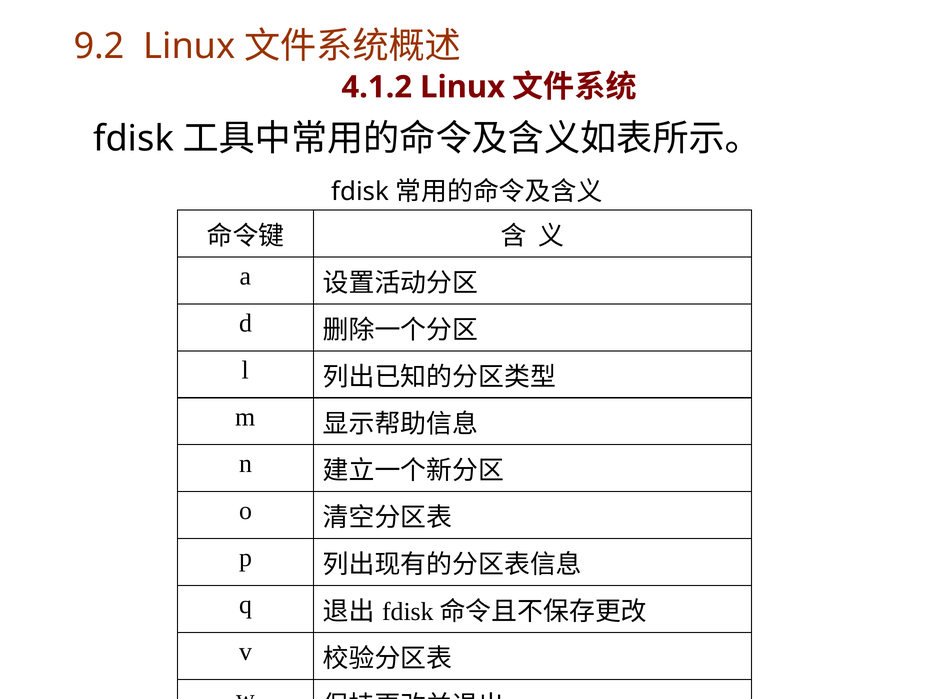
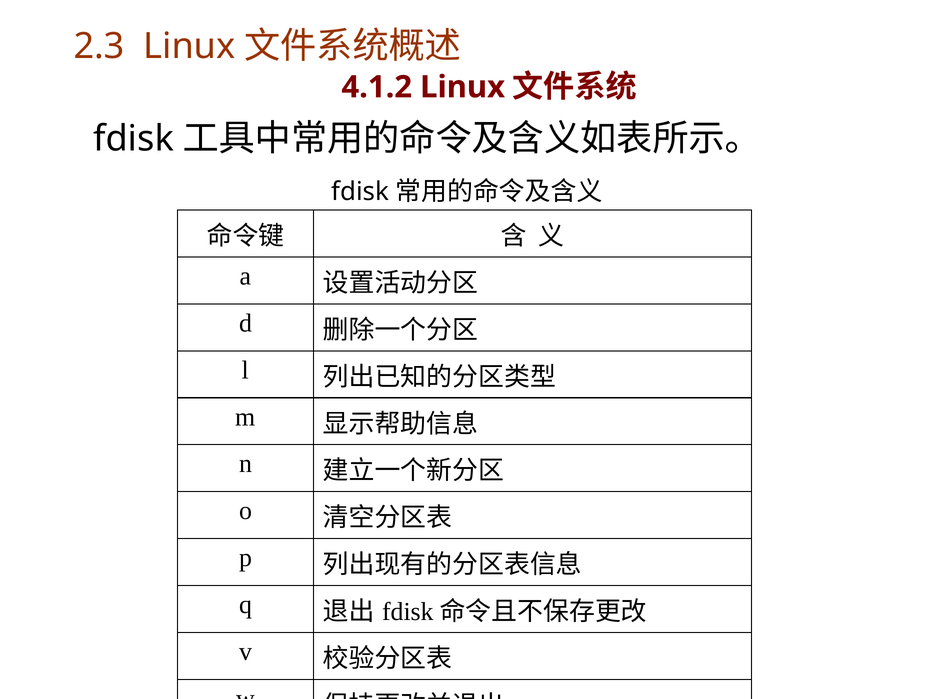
9.2: 9.2 -> 2.3
